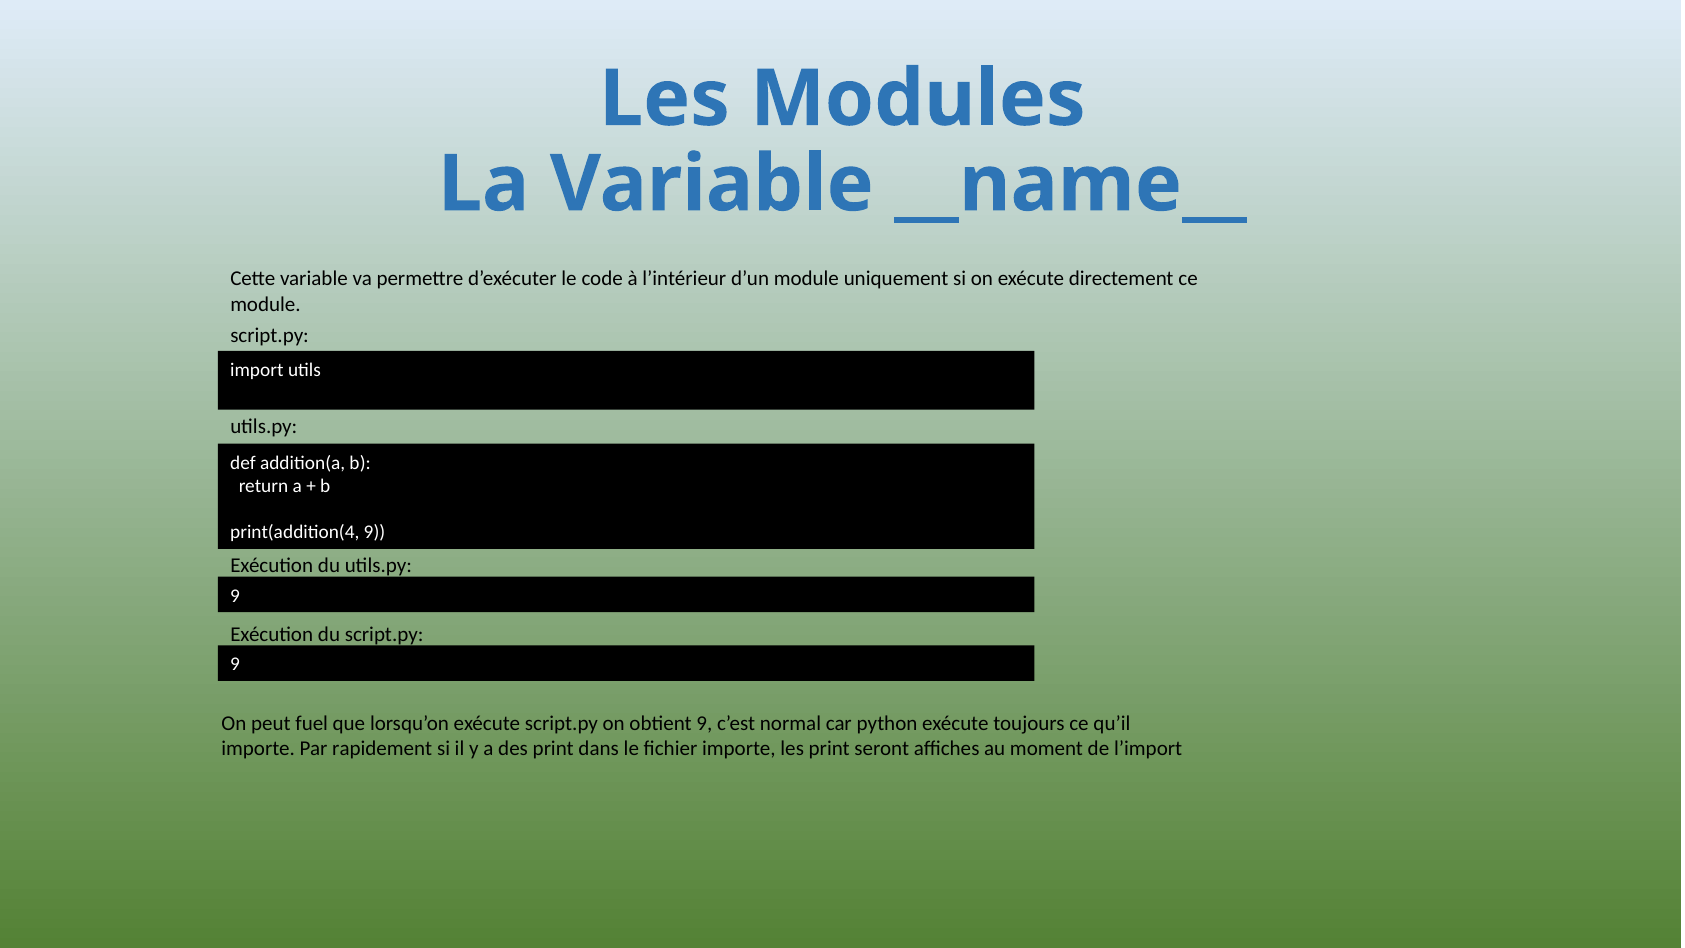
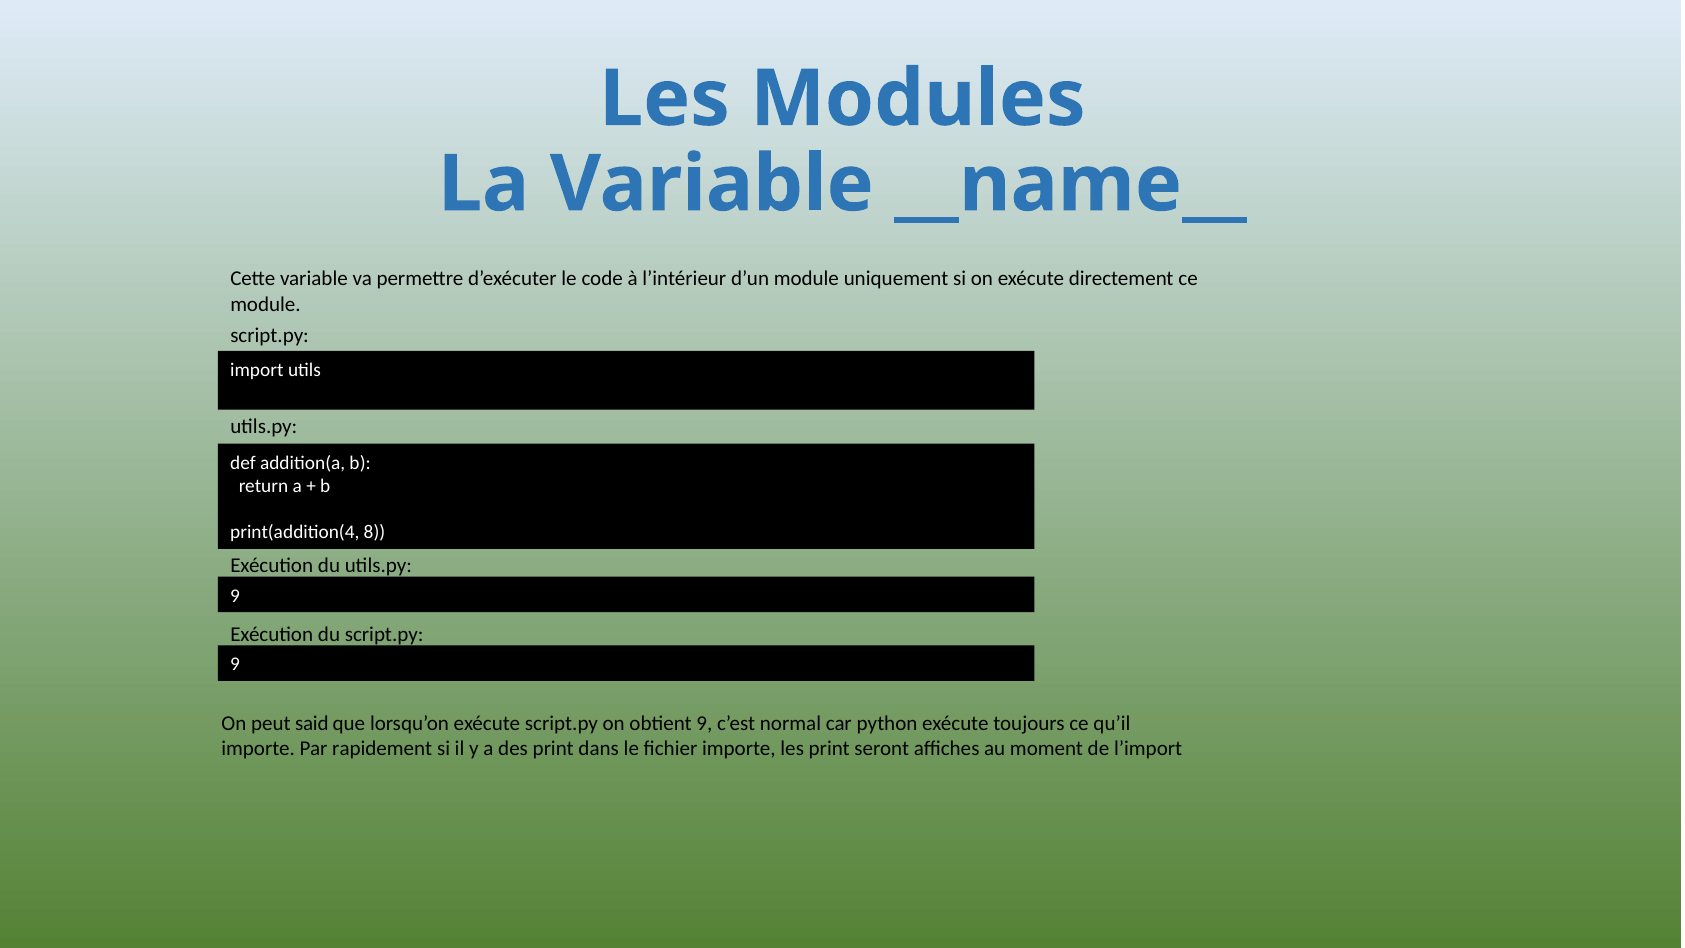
print(addition(4 9: 9 -> 8
fuel: fuel -> said
